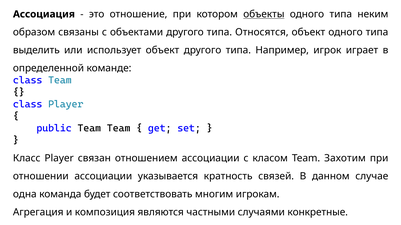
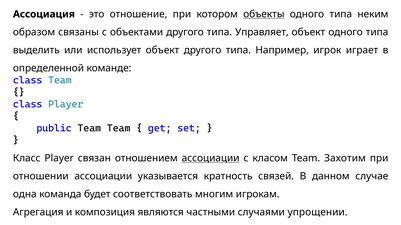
Относятся: Относятся -> Управляет
ассоциации at (211, 159) underline: none -> present
конкретные: конкретные -> упрощении
